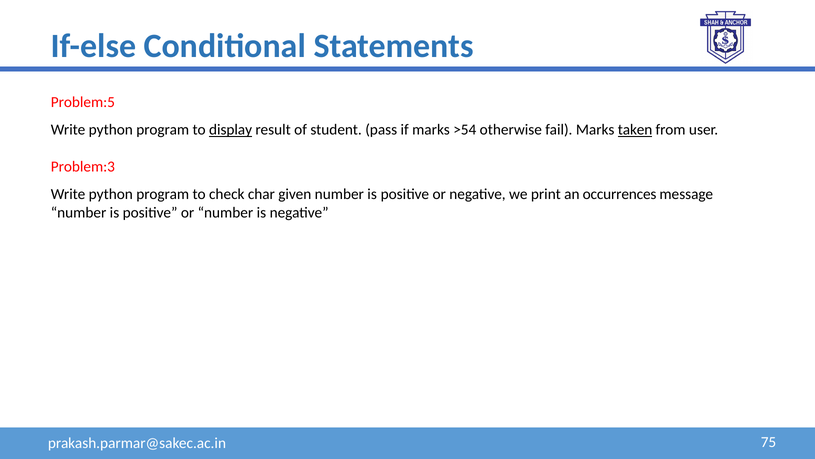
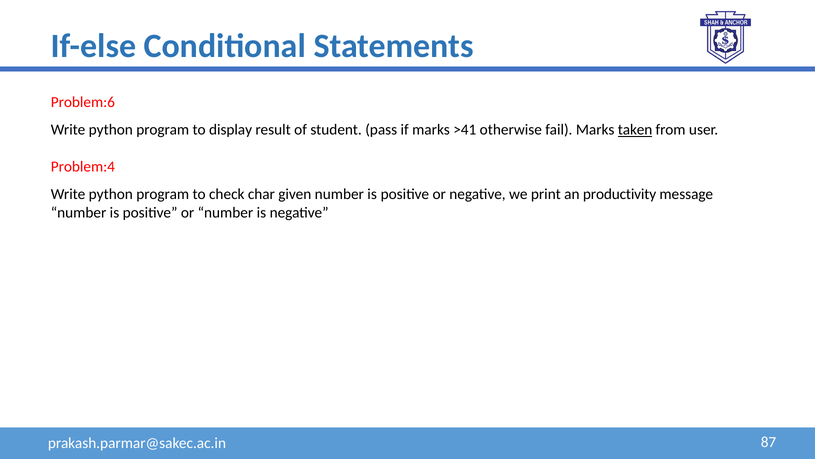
Problem:5: Problem:5 -> Problem:6
display underline: present -> none
>54: >54 -> >41
Problem:3: Problem:3 -> Problem:4
occurrences: occurrences -> productivity
75: 75 -> 87
